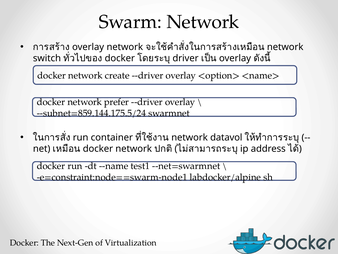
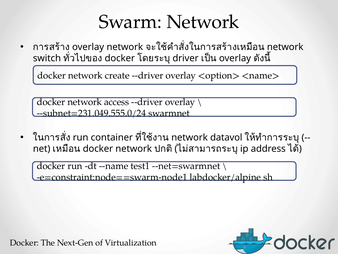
prefer: prefer -> access
--subnet=859.144.175.5/24: --subnet=859.144.175.5/24 -> --subnet=231.049.555.0/24
